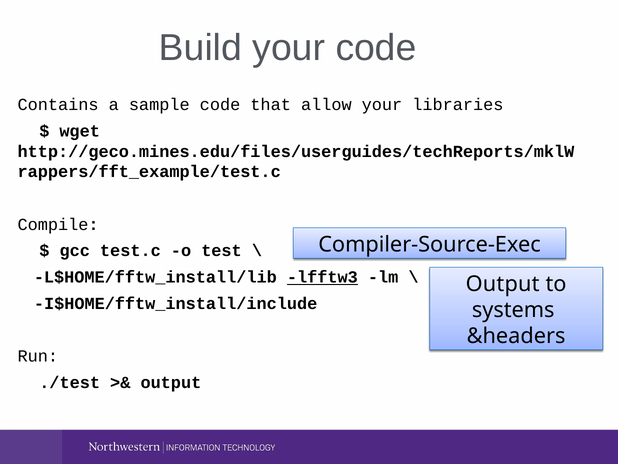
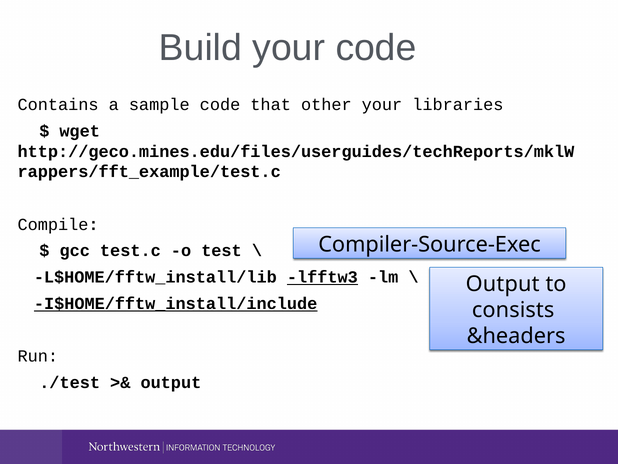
allow: allow -> other
I$HOME/fftw_install/include underline: none -> present
systems: systems -> consists
